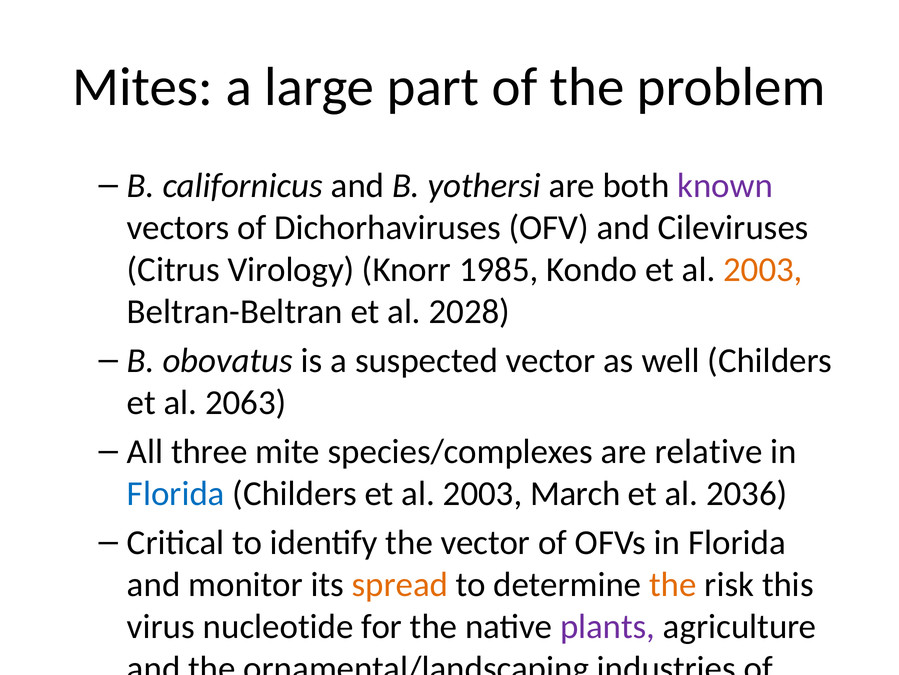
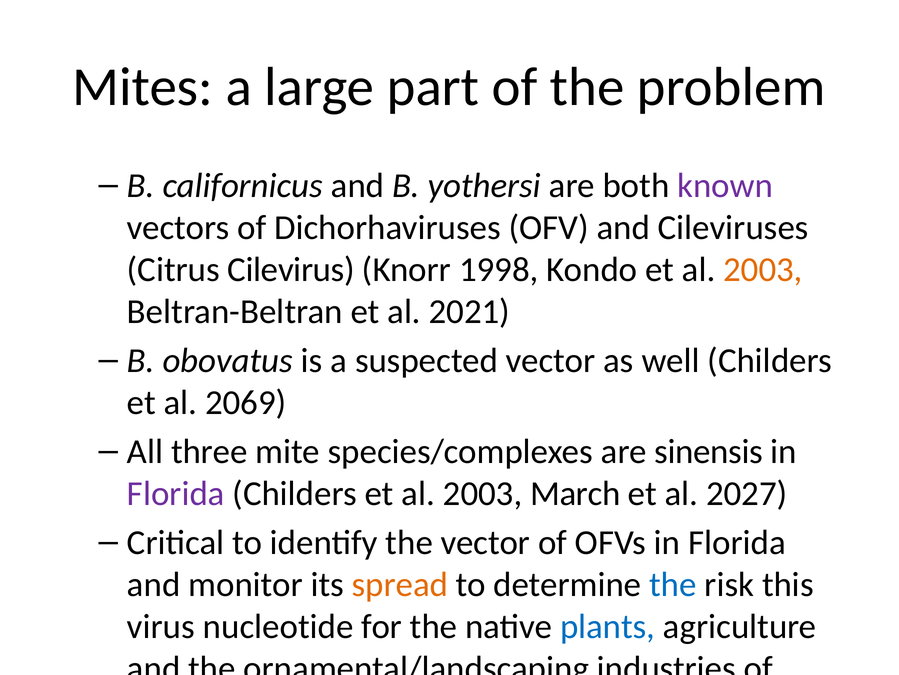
Virology: Virology -> Cilevirus
1985: 1985 -> 1998
2028: 2028 -> 2021
2063: 2063 -> 2069
relative: relative -> sinensis
Florida at (176, 493) colour: blue -> purple
2036: 2036 -> 2027
the at (673, 584) colour: orange -> blue
plants colour: purple -> blue
